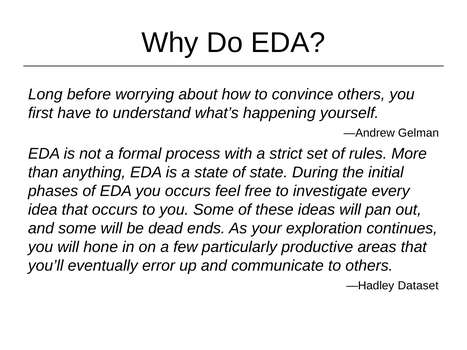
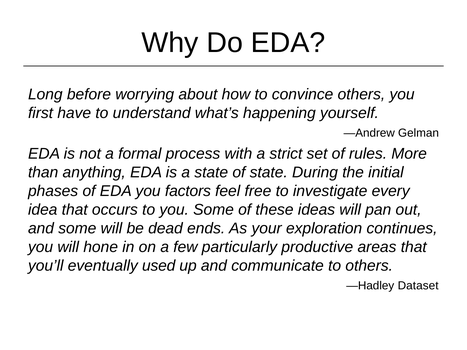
you occurs: occurs -> factors
error: error -> used
